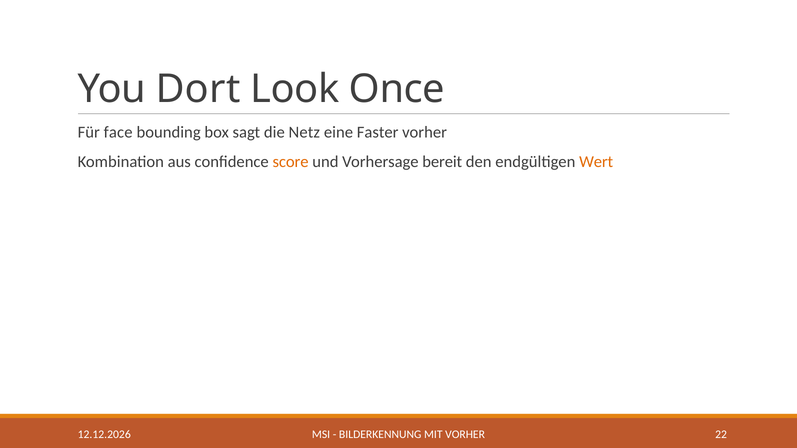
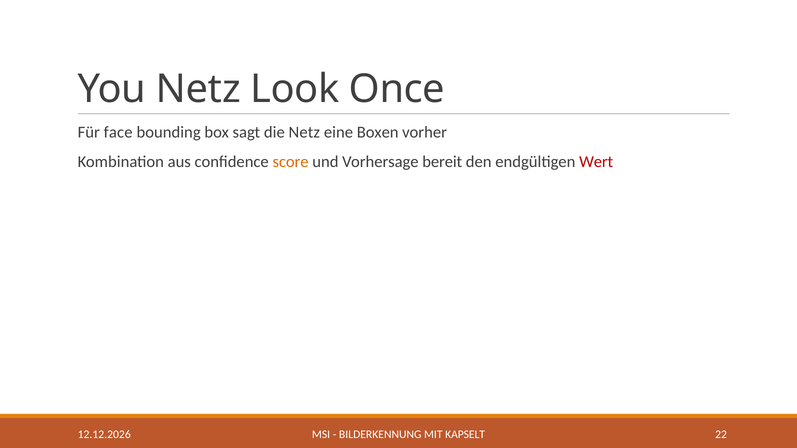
You Dort: Dort -> Netz
Faster: Faster -> Boxen
Wert colour: orange -> red
MIT VORHER: VORHER -> KAPSELT
